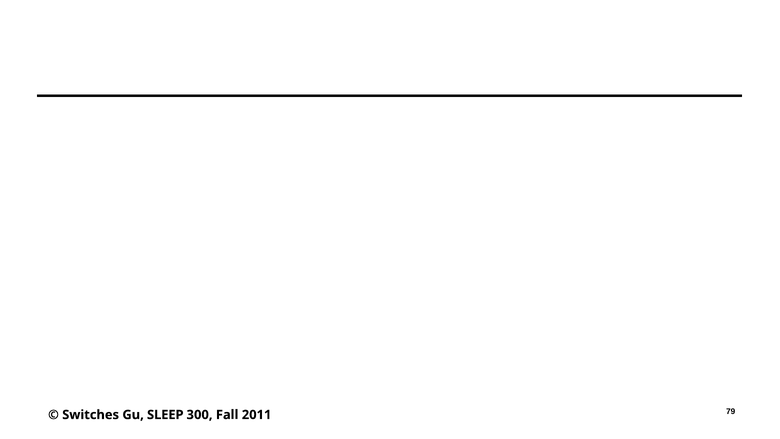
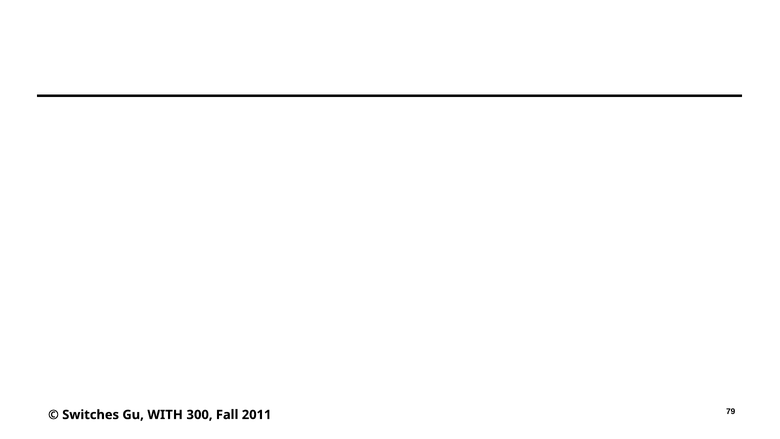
SLEEP: SLEEP -> WITH
